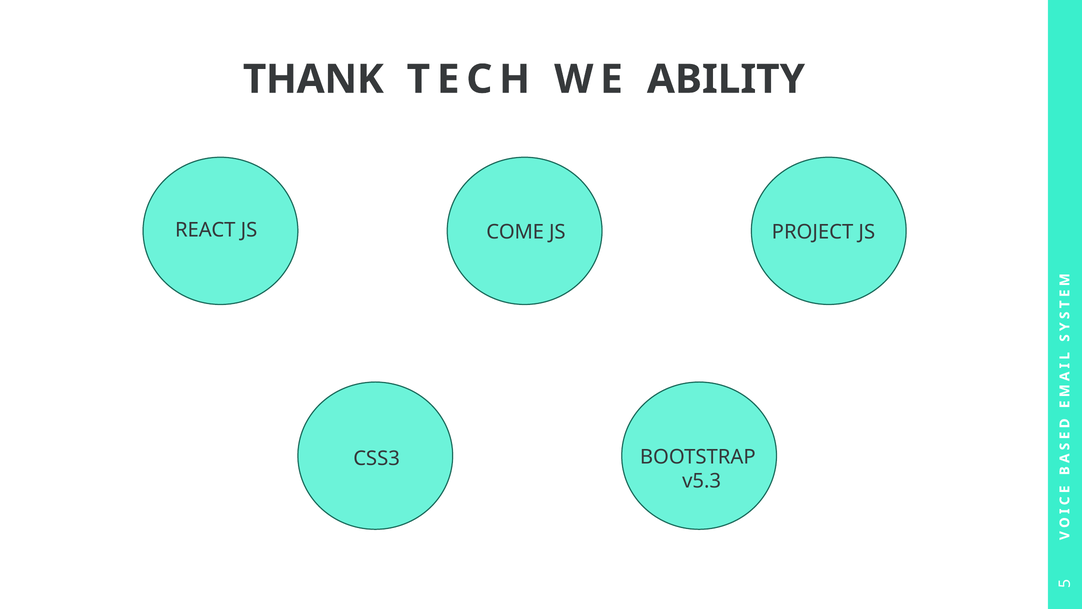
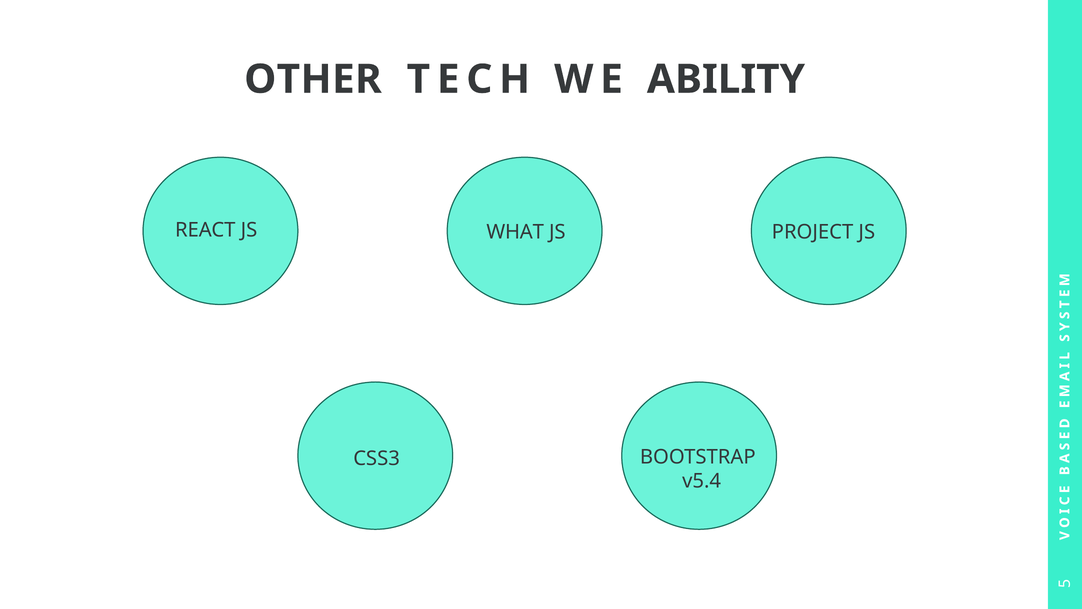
THANK: THANK -> OTHER
COME: COME -> WHAT
v5.3: v5.3 -> v5.4
